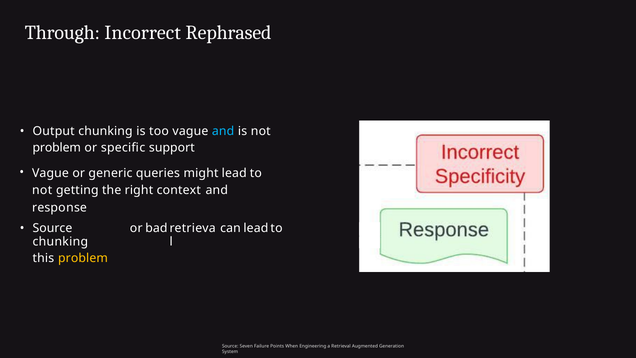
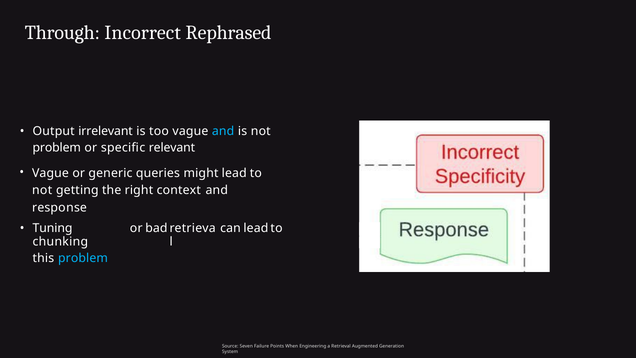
Output chunking: chunking -> irrelevant
support: support -> relevant
Source at (52, 228): Source -> Tuning
problem at (83, 258) colour: yellow -> light blue
